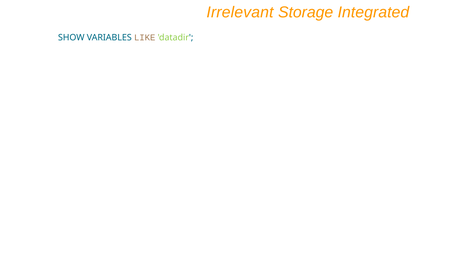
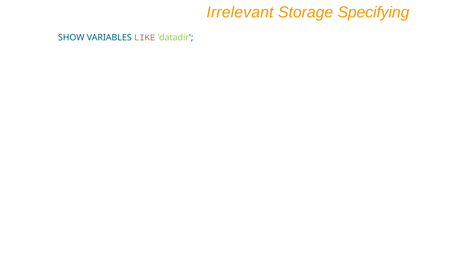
Integrated: Integrated -> Specifying
